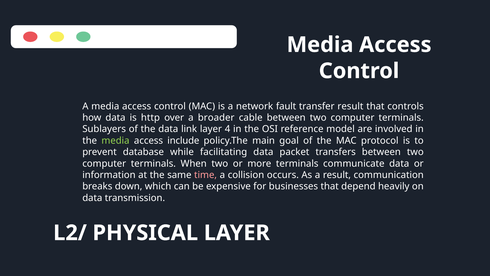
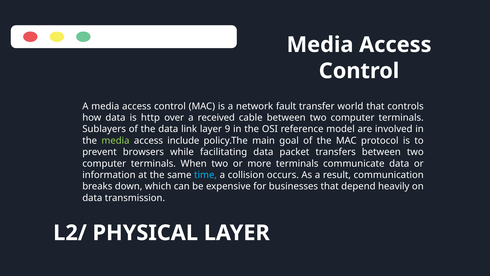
transfer result: result -> world
broader: broader -> received
4: 4 -> 9
database: database -> browsers
time colour: pink -> light blue
